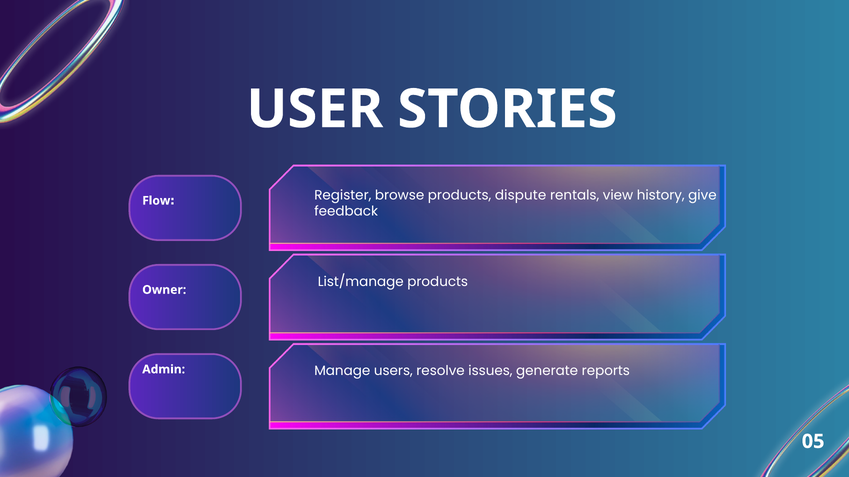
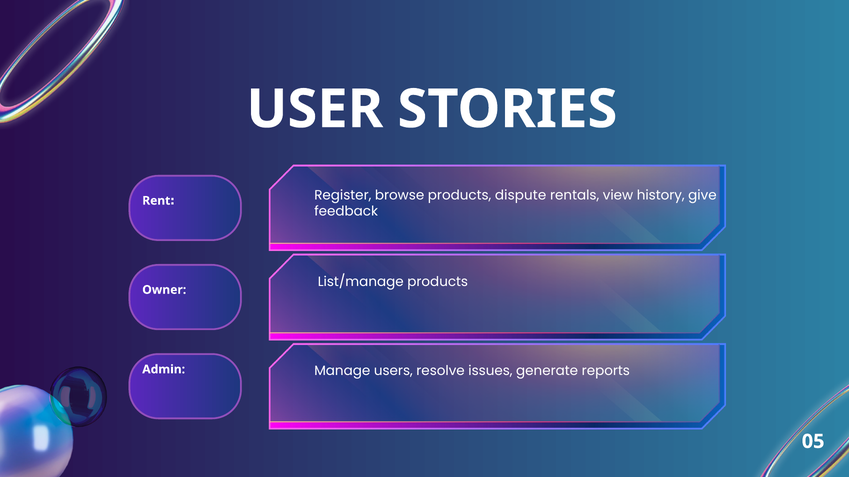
Flow: Flow -> Rent
